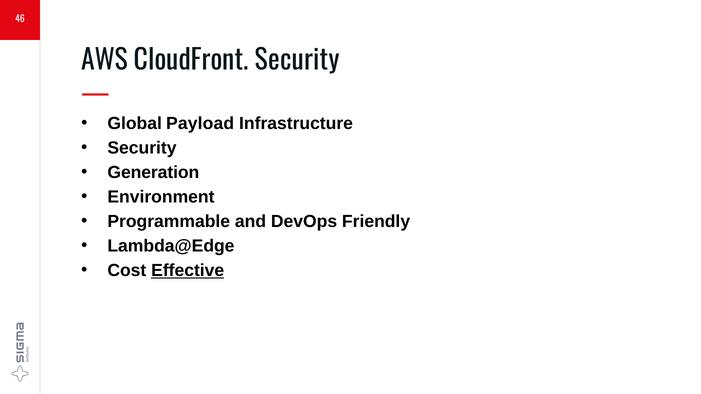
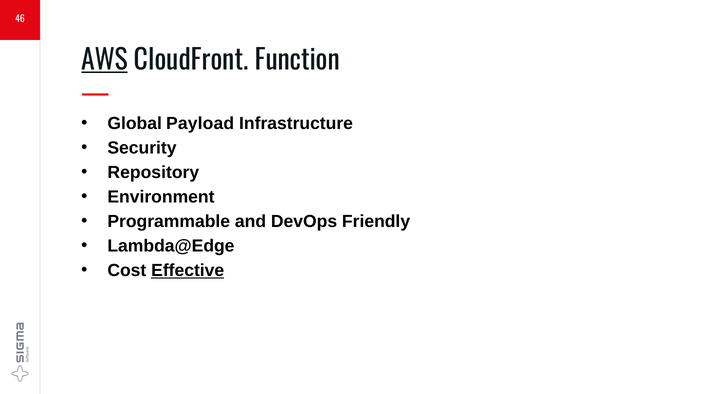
AWS underline: none -> present
CloudFront Security: Security -> Function
Generation: Generation -> Repository
